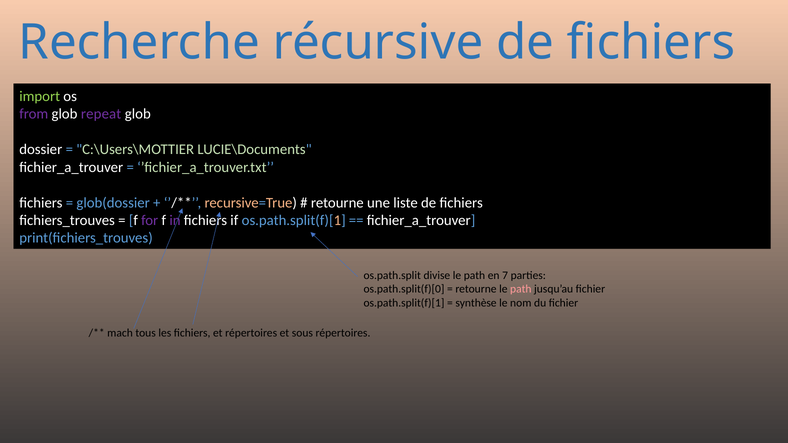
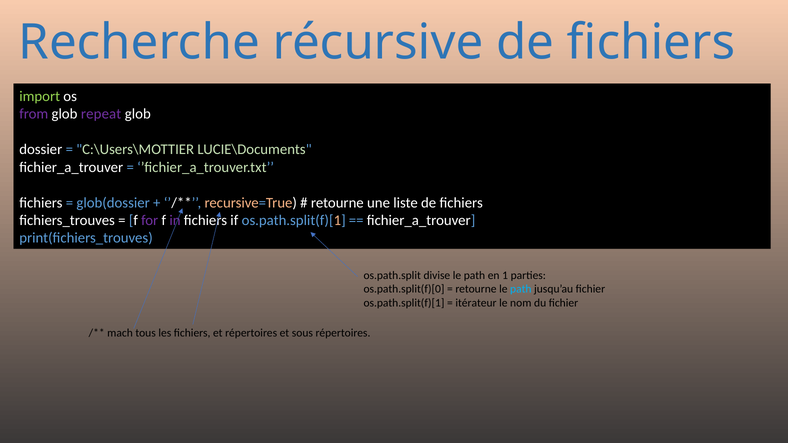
7: 7 -> 1
path at (521, 289) colour: pink -> light blue
synthèse: synthèse -> itérateur
